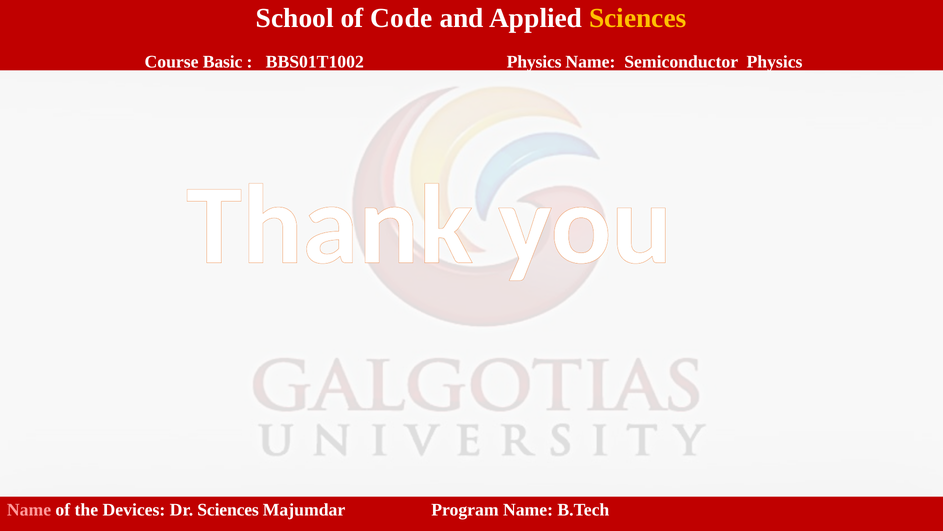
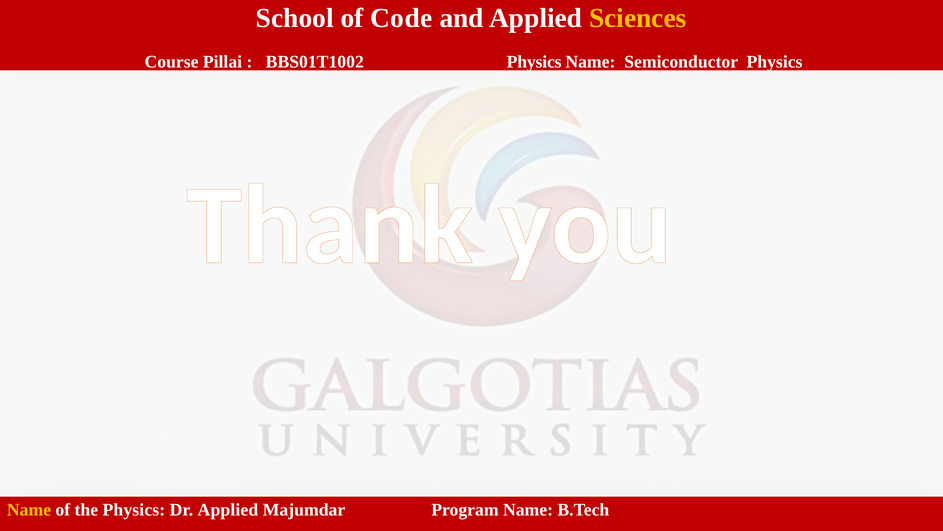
Basic: Basic -> Pillai
Name at (29, 509) colour: pink -> yellow
the Devices: Devices -> Physics
Dr Sciences: Sciences -> Applied
